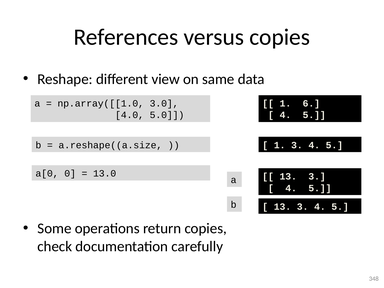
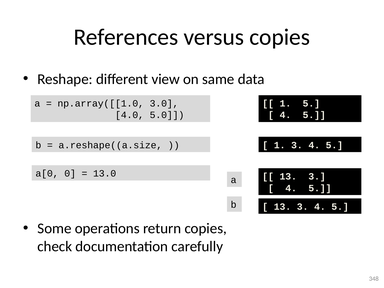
1 6: 6 -> 5
